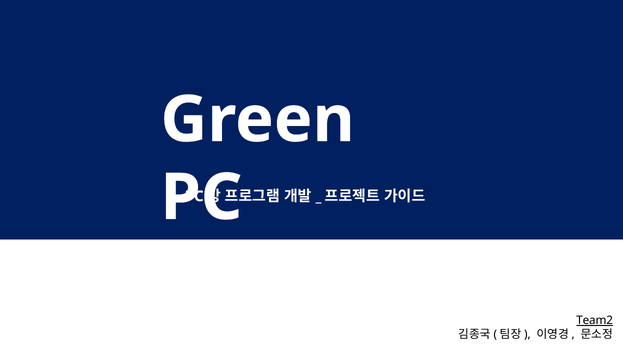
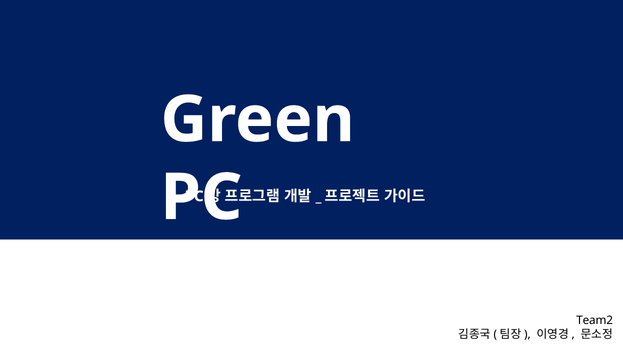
Team2 underline: present -> none
